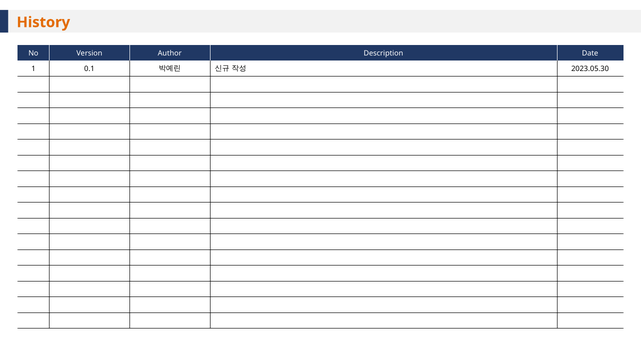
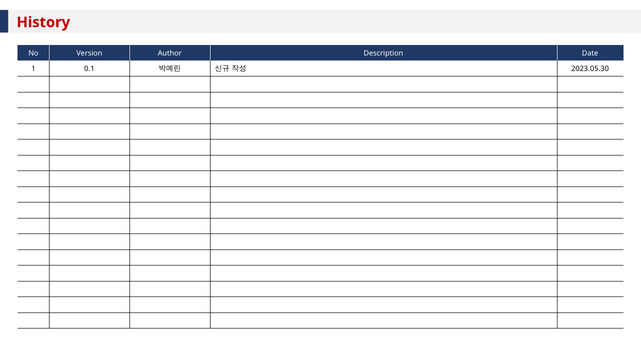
History colour: orange -> red
